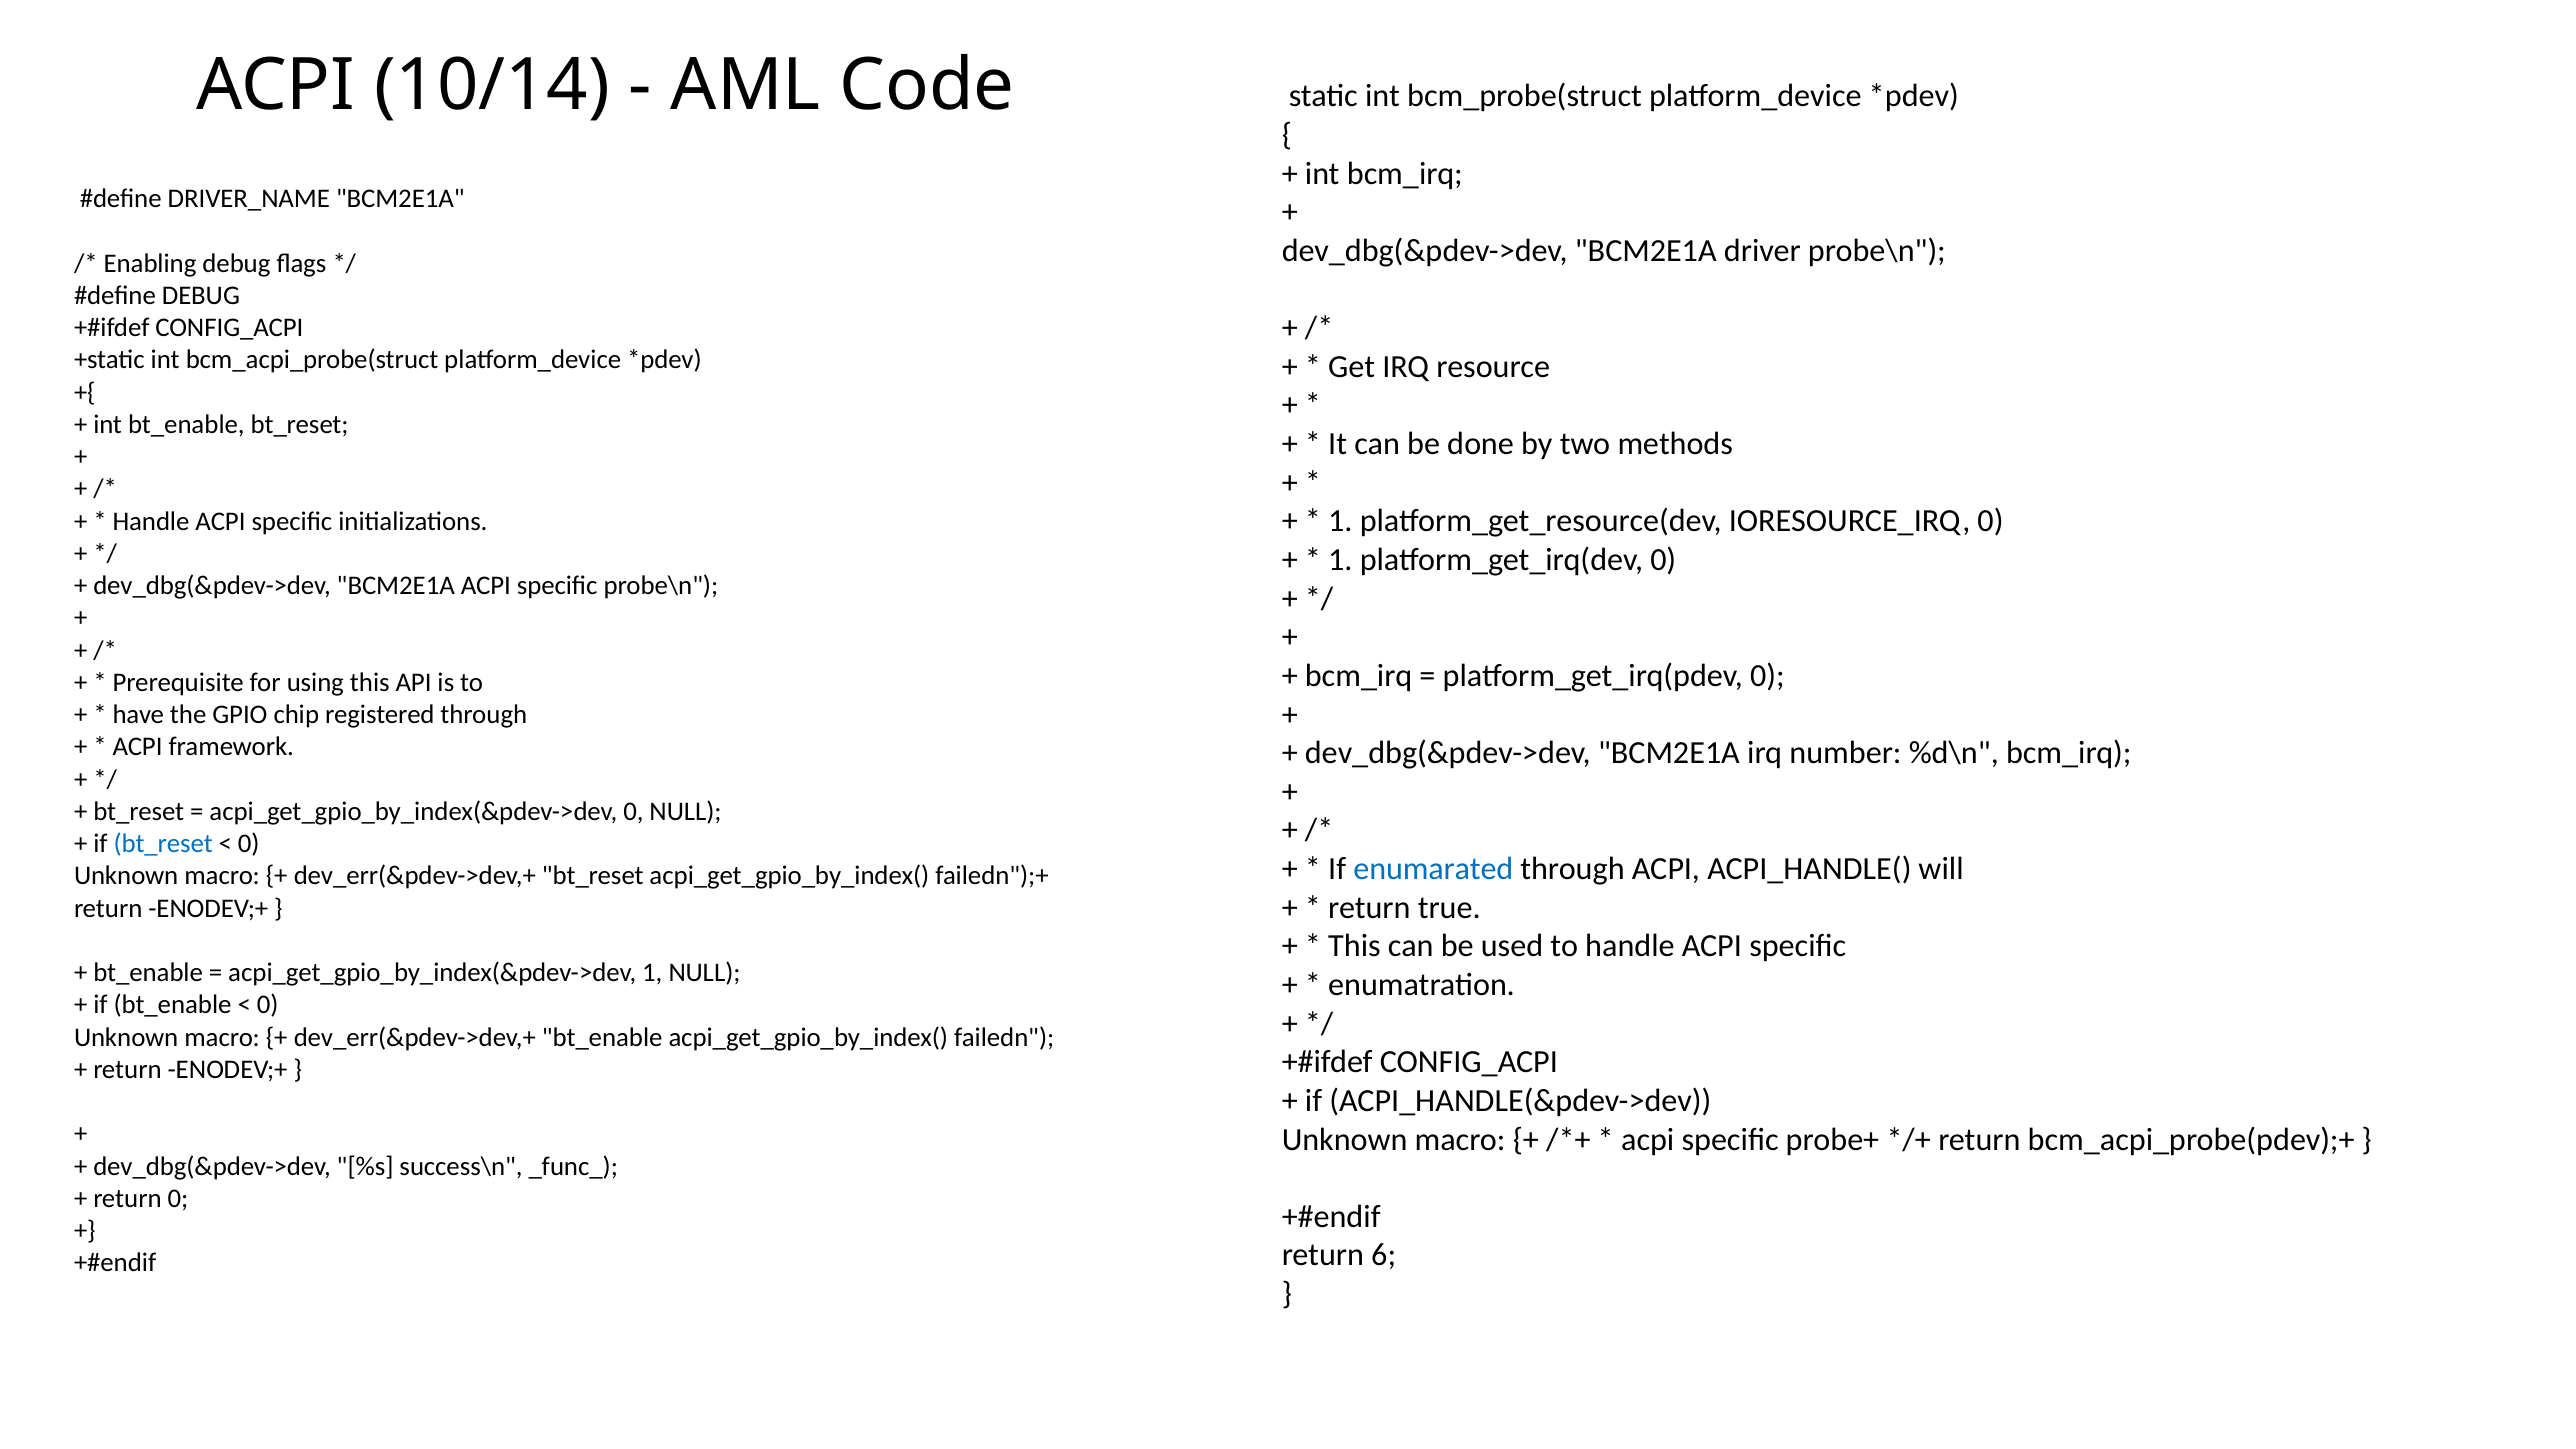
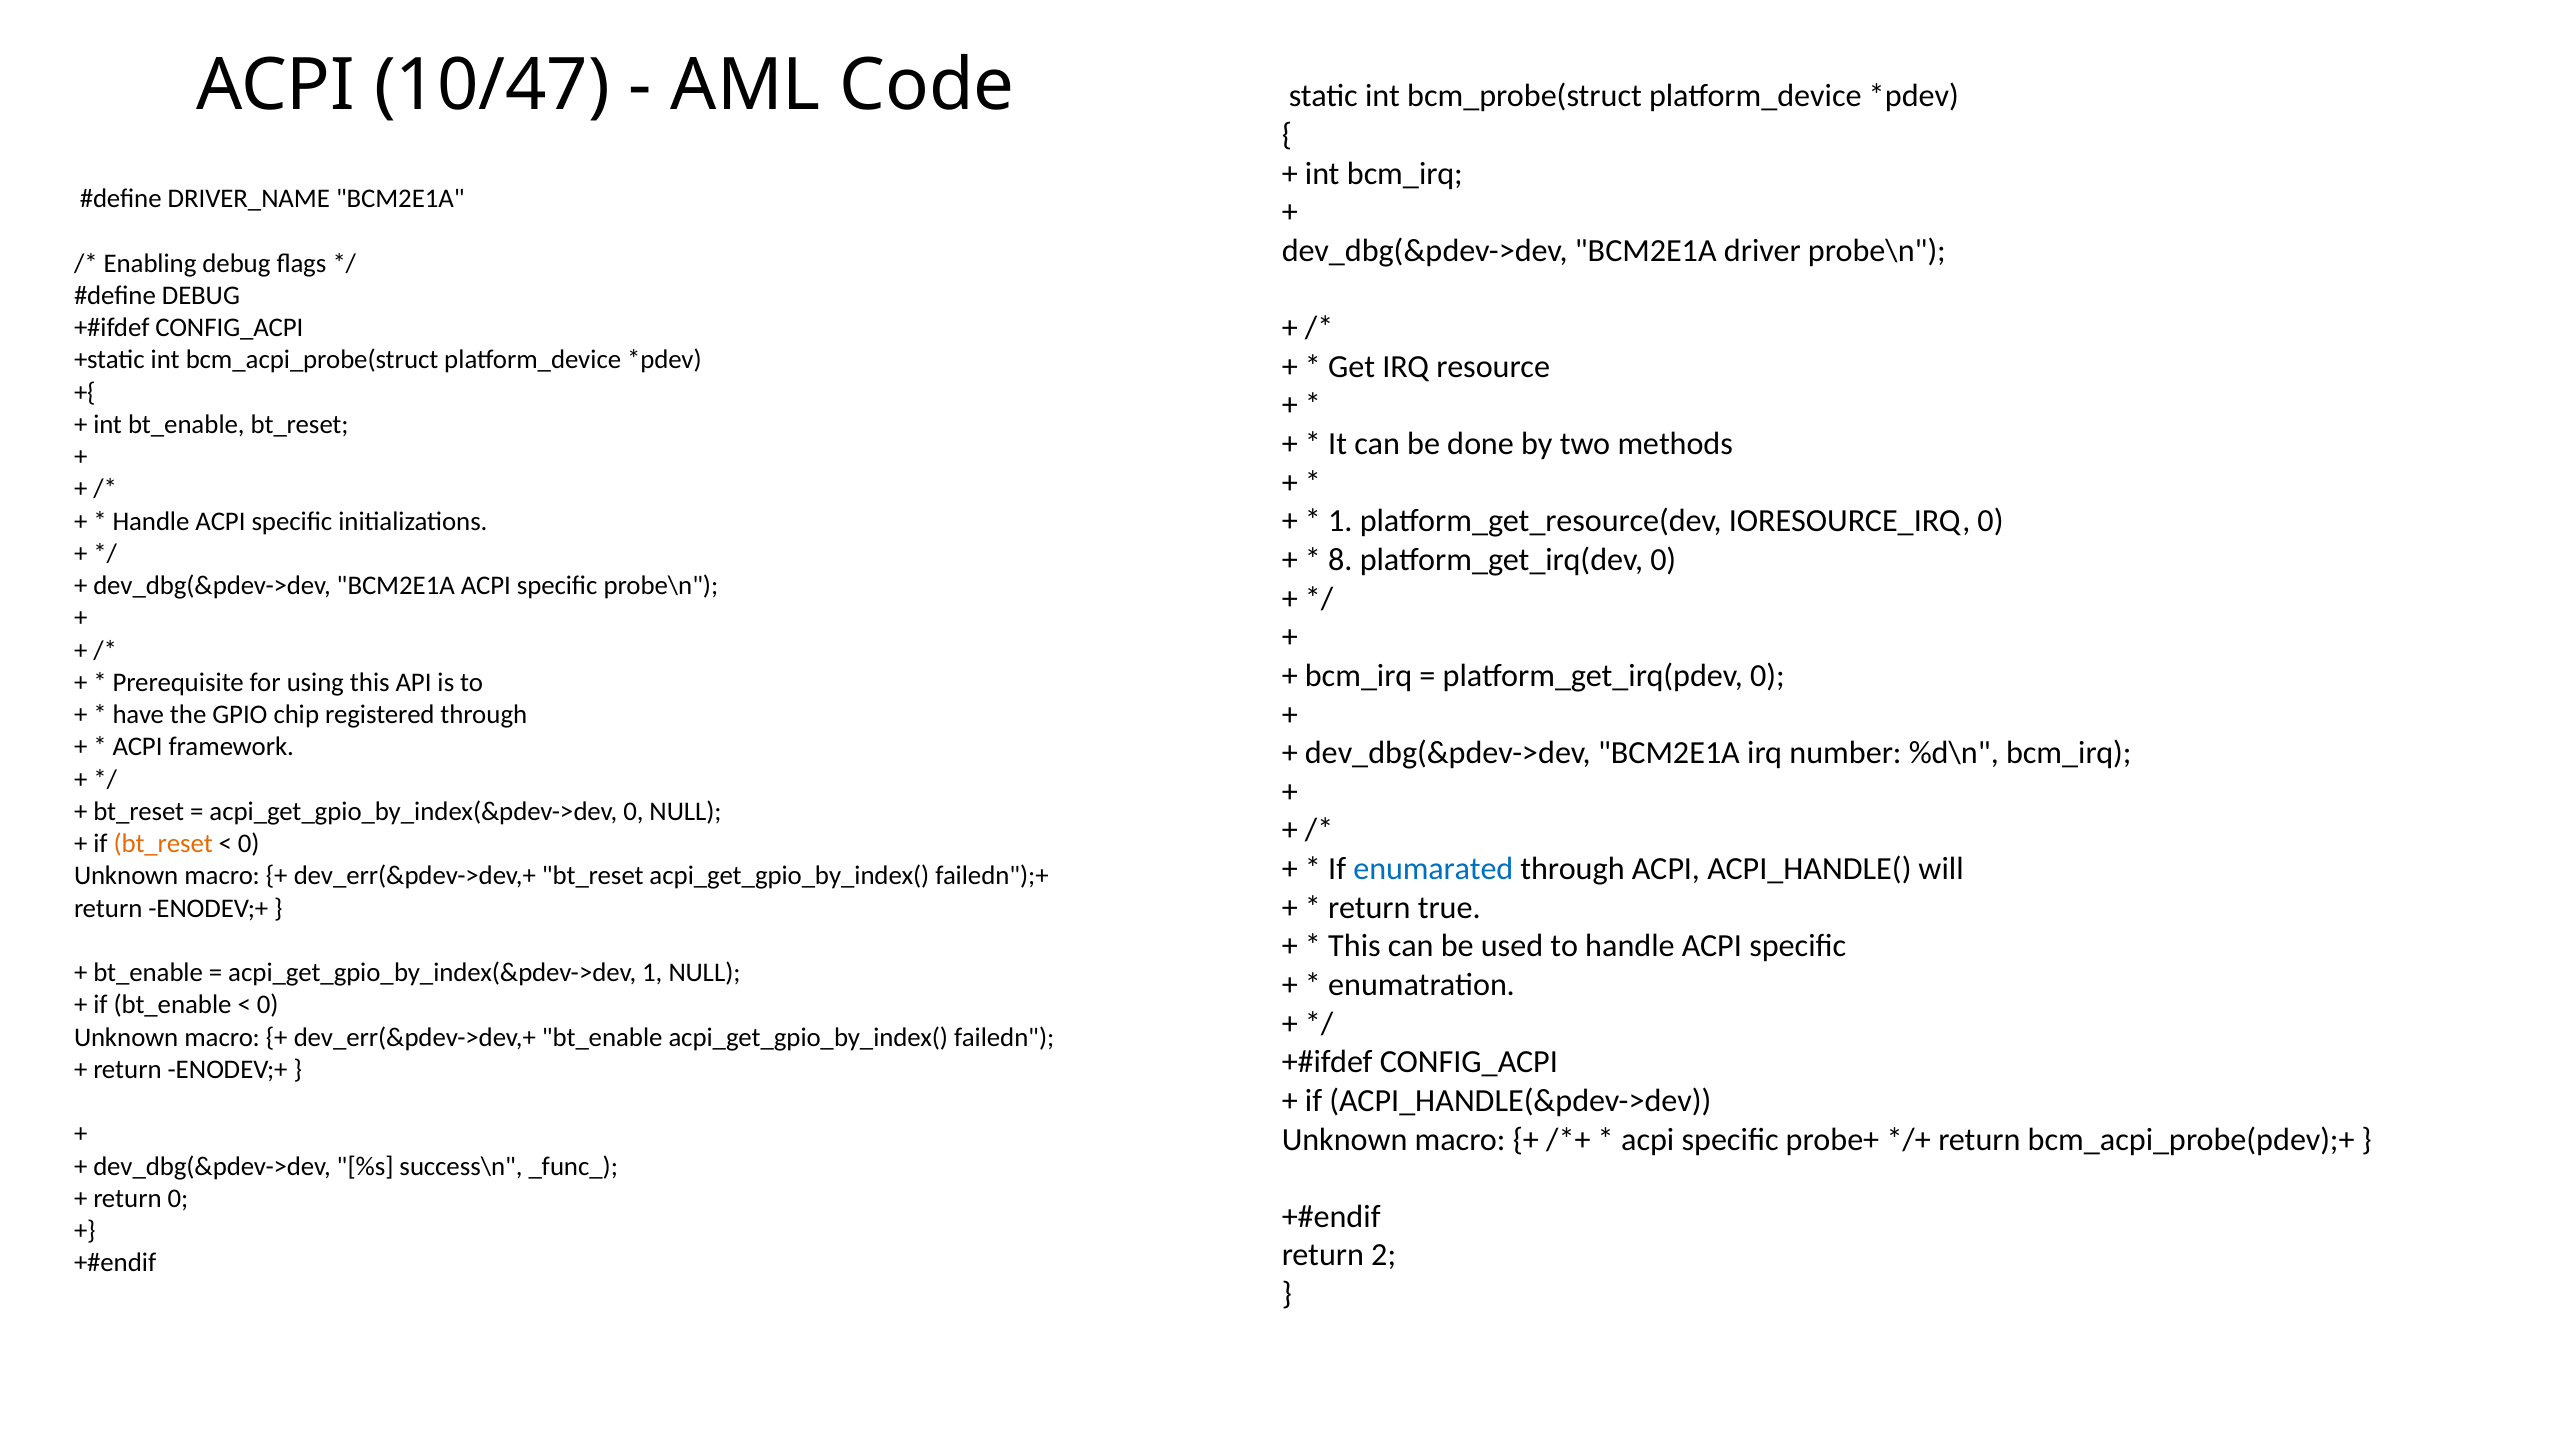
10/14: 10/14 -> 10/47
1 at (1340, 560): 1 -> 8
bt_reset at (163, 844) colour: blue -> orange
6: 6 -> 2
